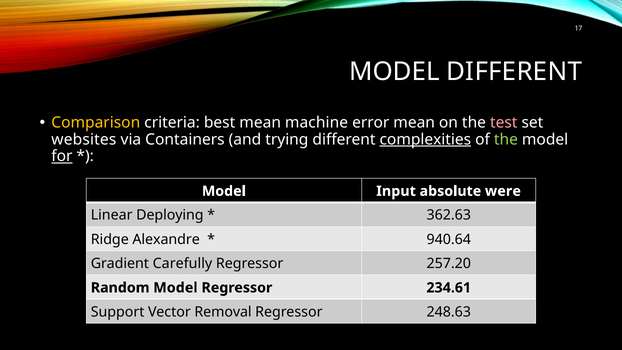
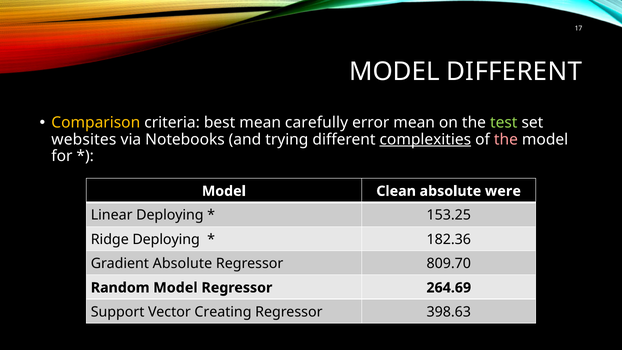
machine: machine -> carefully
test colour: pink -> light green
Containers: Containers -> Notebooks
the at (506, 139) colour: light green -> pink
for underline: present -> none
Input: Input -> Clean
362.63: 362.63 -> 153.25
Ridge Alexandre: Alexandre -> Deploying
940.64: 940.64 -> 182.36
Gradient Carefully: Carefully -> Absolute
257.20: 257.20 -> 809.70
234.61: 234.61 -> 264.69
Removal: Removal -> Creating
248.63: 248.63 -> 398.63
